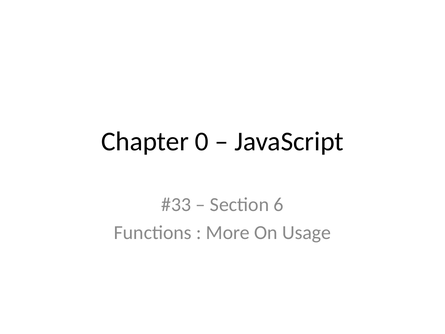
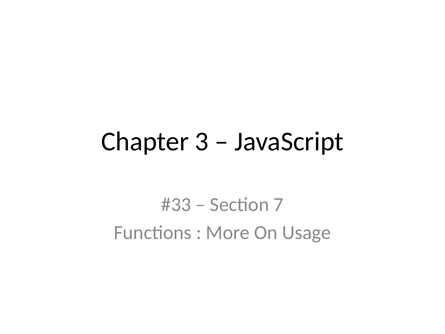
0: 0 -> 3
6: 6 -> 7
